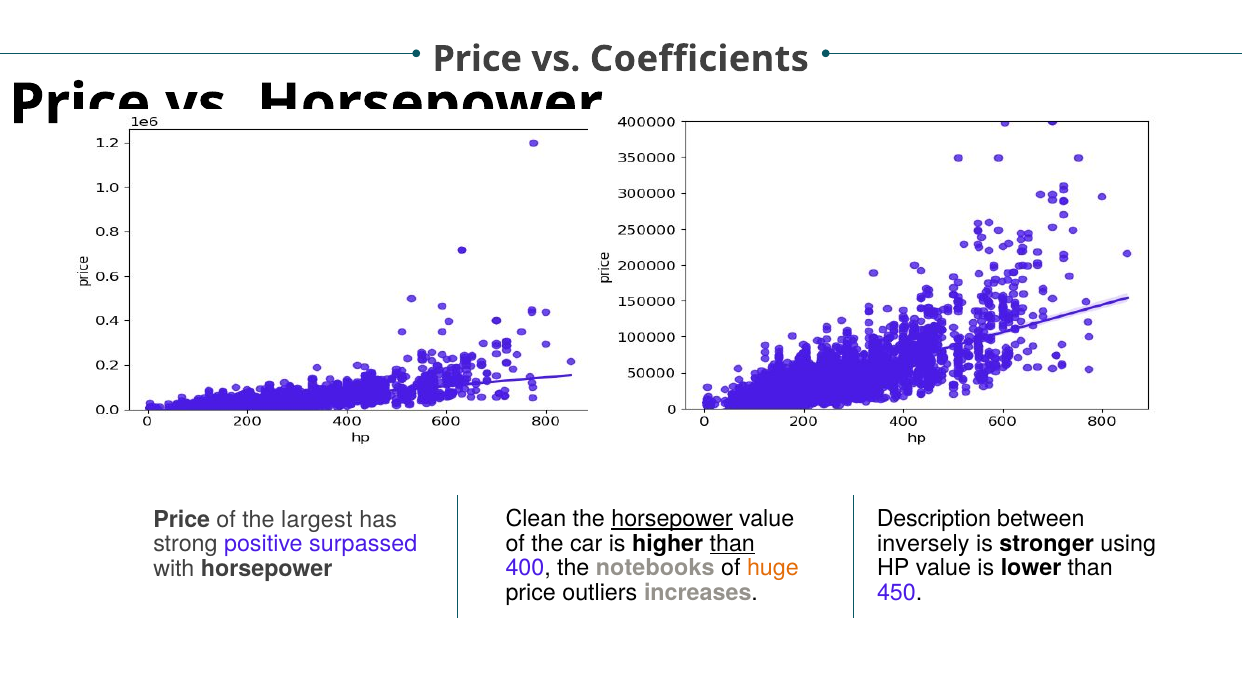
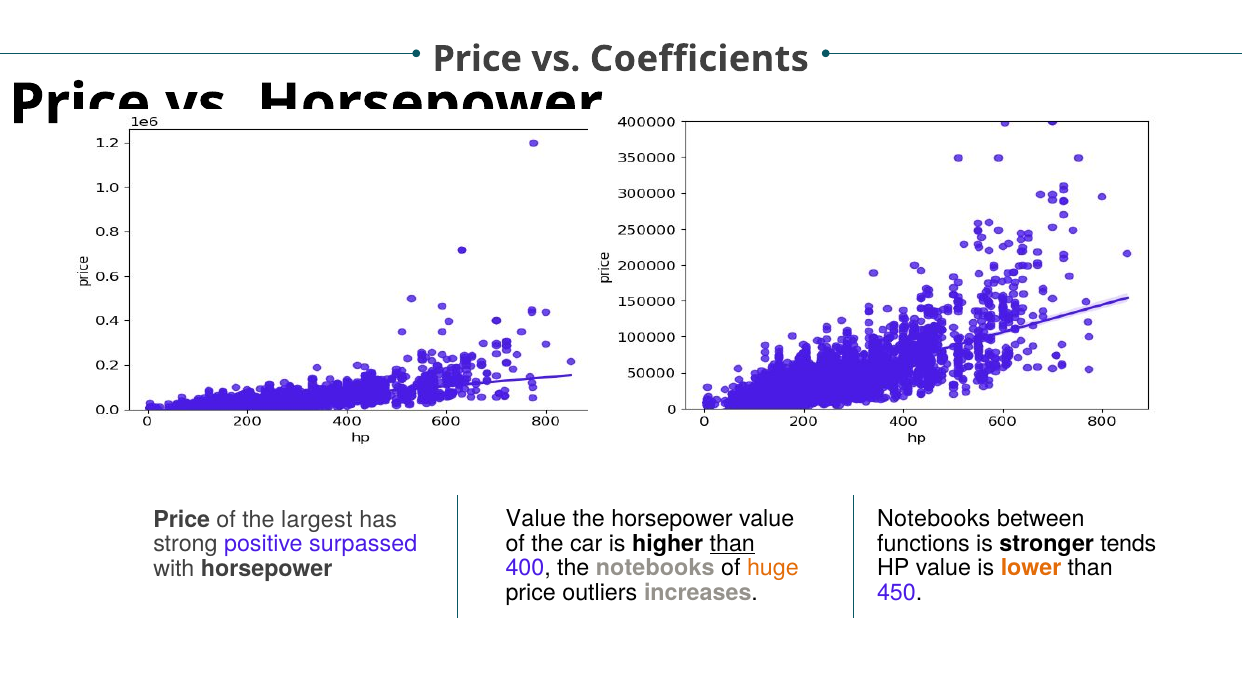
Clean at (536, 519): Clean -> Value
horsepower at (672, 519) underline: present -> none
Description at (934, 519): Description -> Notebooks
inversely: inversely -> functions
using: using -> tends
lower colour: black -> orange
